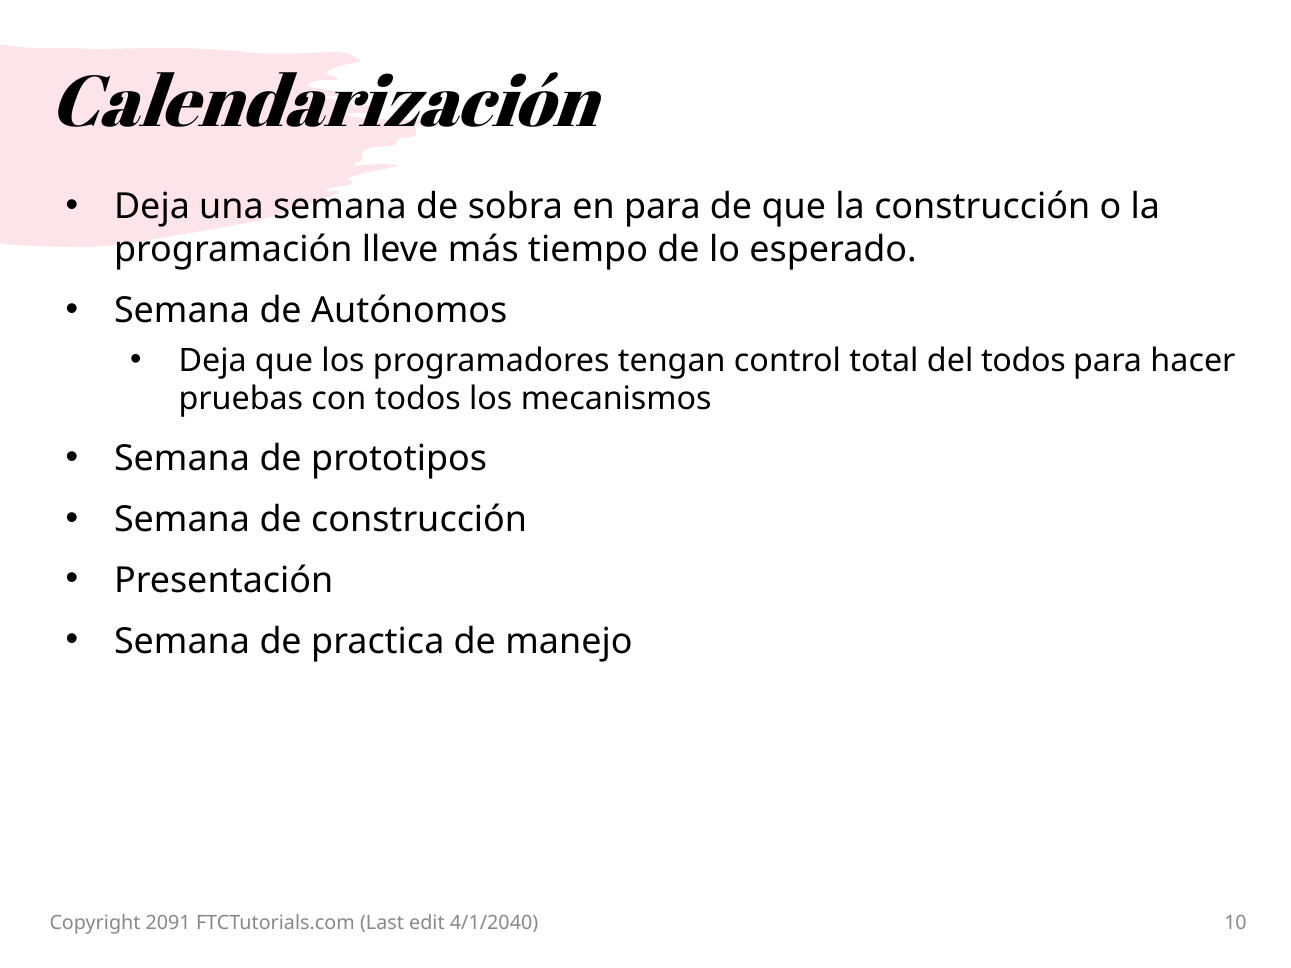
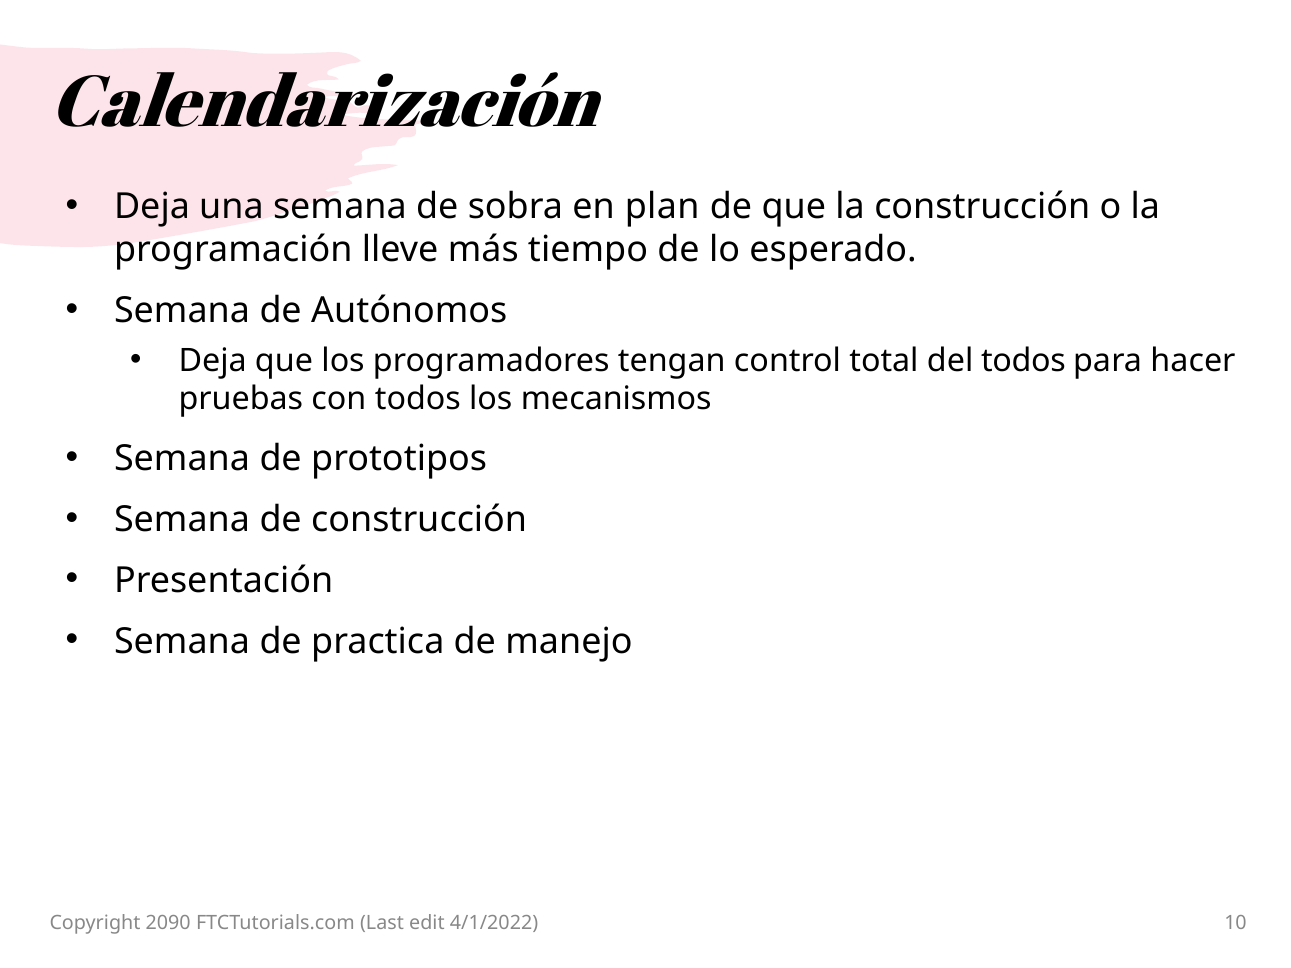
en para: para -> plan
2091: 2091 -> 2090
4/1/2040: 4/1/2040 -> 4/1/2022
